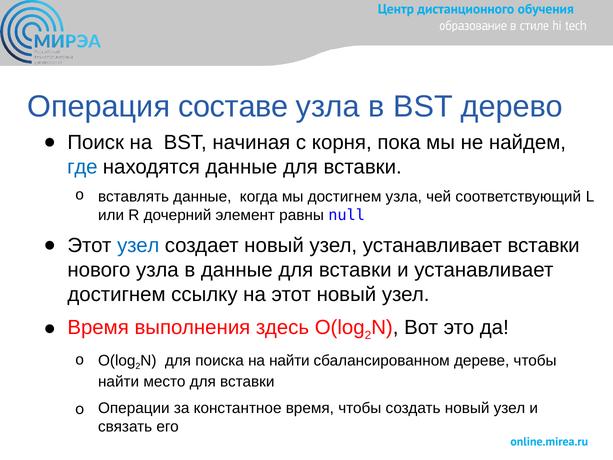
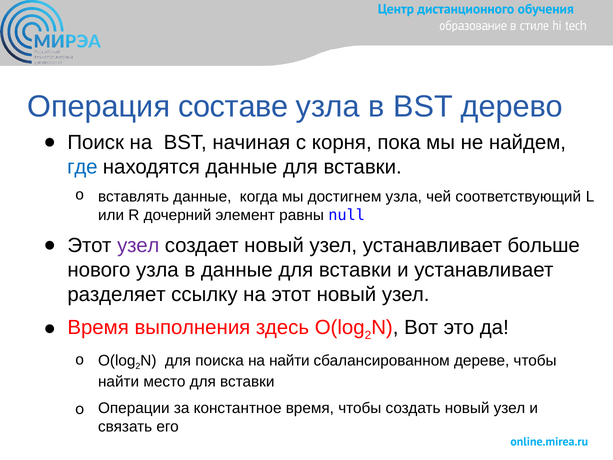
узел at (138, 245) colour: blue -> purple
устанавливает вставки: вставки -> больше
достигнем at (116, 294): достигнем -> разделяет
